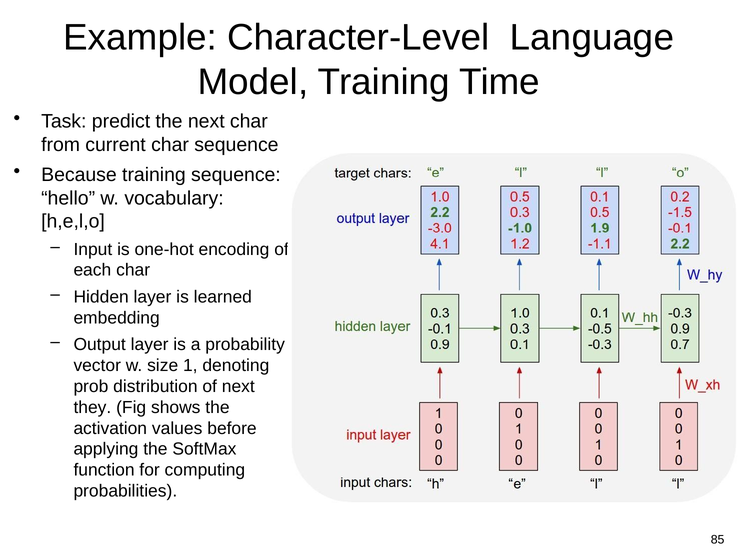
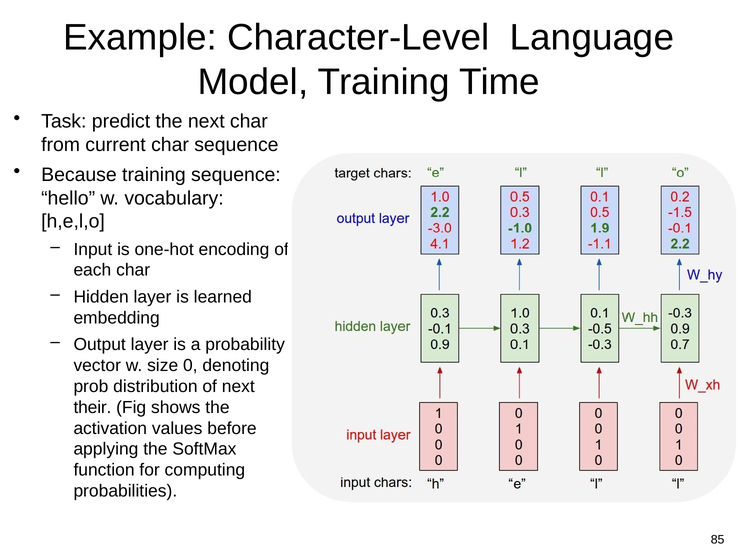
1: 1 -> 0
they: they -> their
